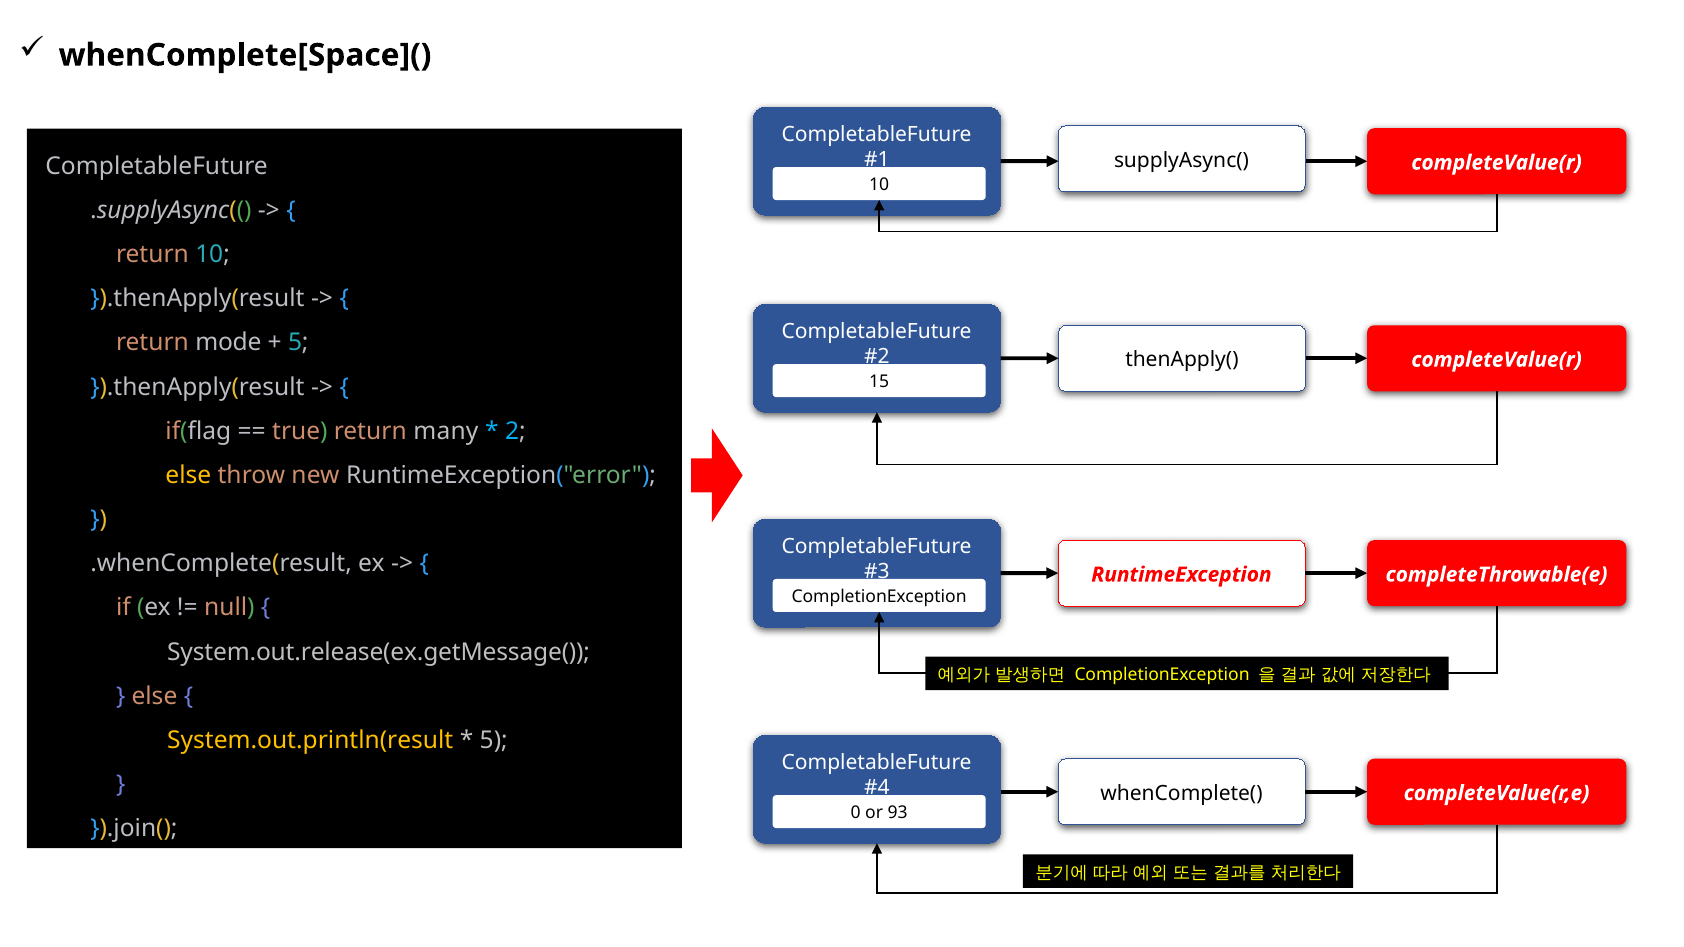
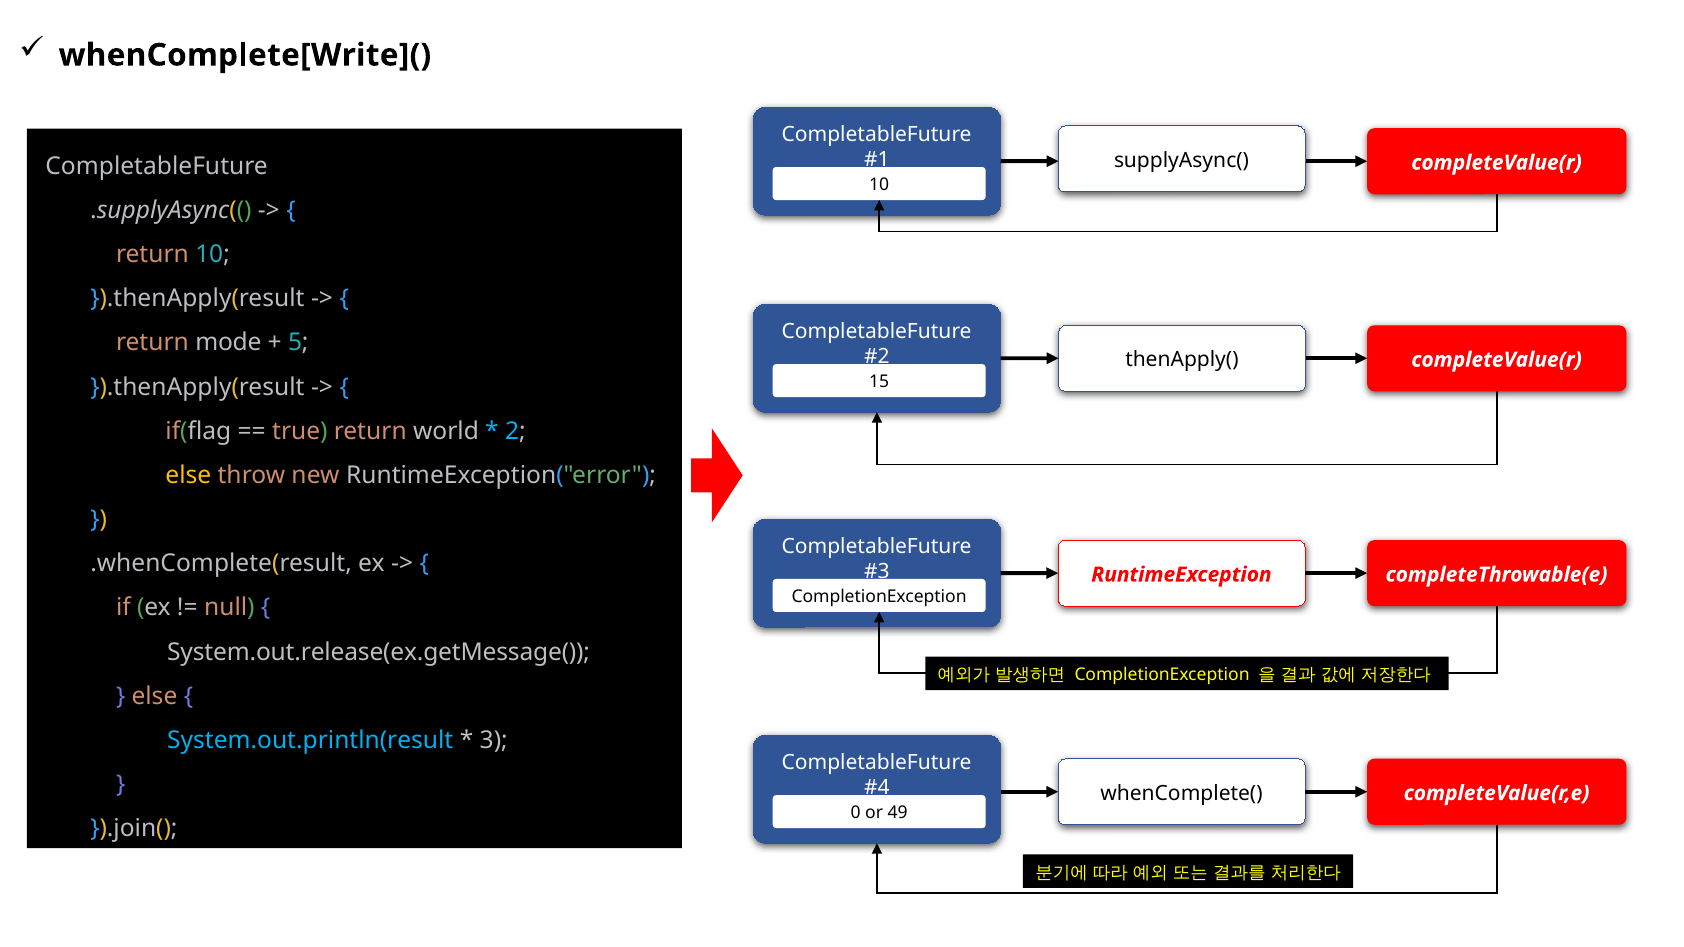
whenComplete[Space](: whenComplete[Space]( -> whenComplete[Write](
many: many -> world
System.out.println(result colour: yellow -> light blue
5 at (494, 741): 5 -> 3
93: 93 -> 49
